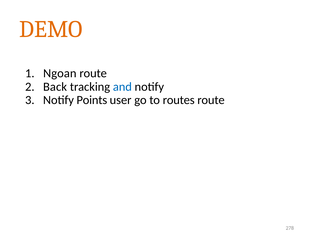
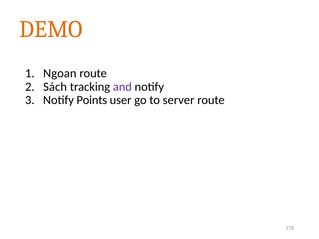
Back: Back -> Sách
and colour: blue -> purple
routes: routes -> server
